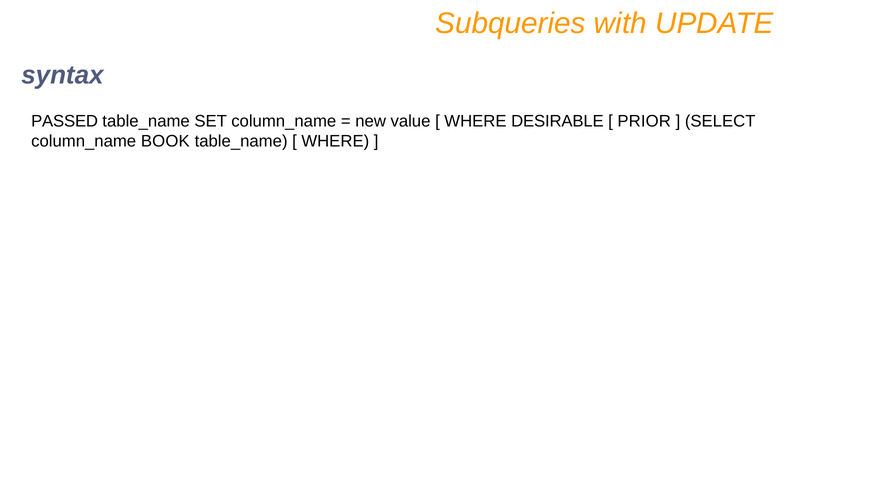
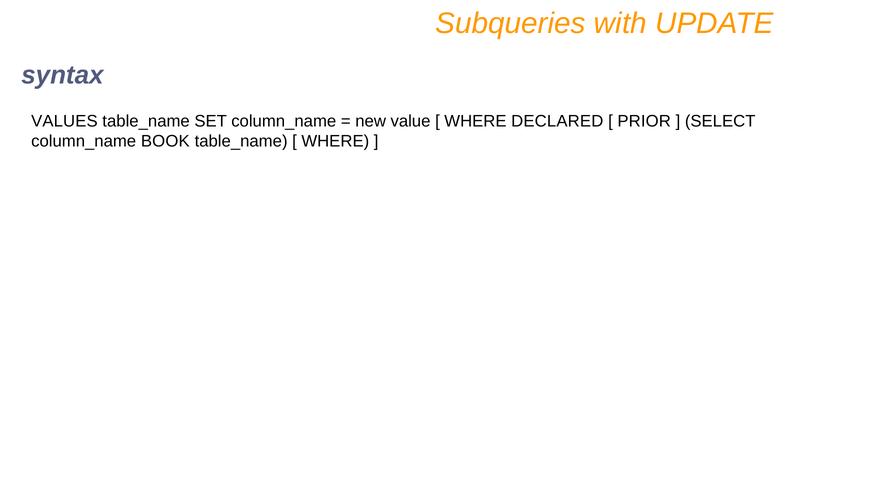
PASSED: PASSED -> VALUES
DESIRABLE: DESIRABLE -> DECLARED
